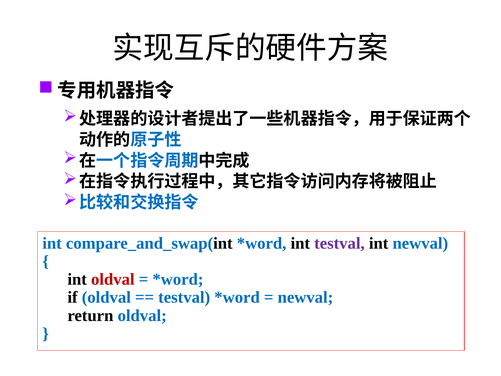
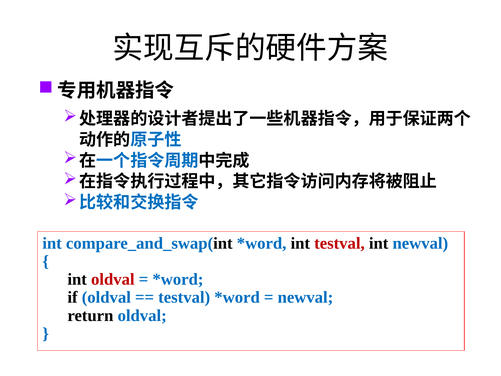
testval at (339, 243) colour: purple -> red
